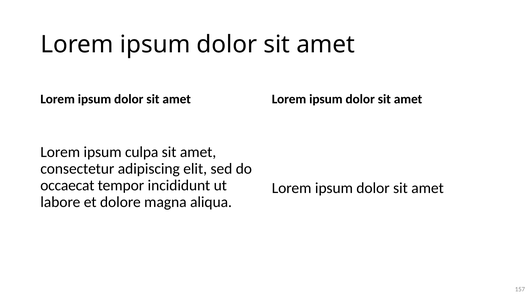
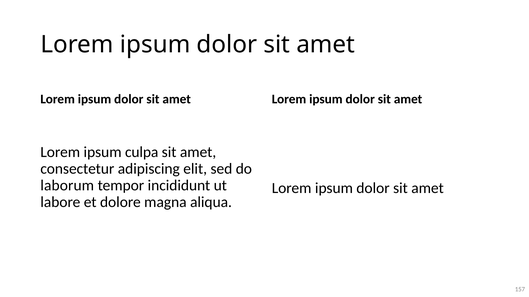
occaecat: occaecat -> laborum
